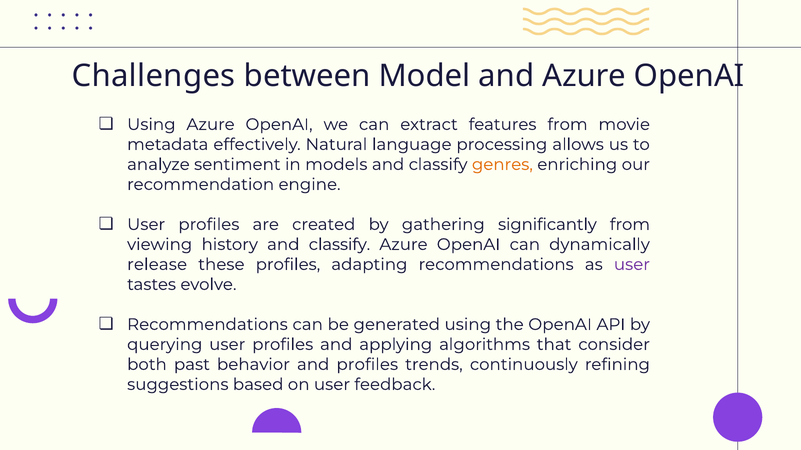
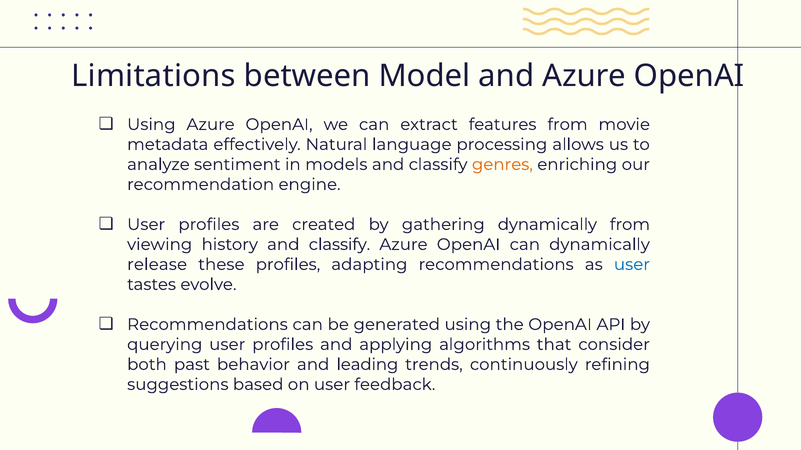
Challenges: Challenges -> Limitations
gathering significantly: significantly -> dynamically
user at (632, 265) colour: purple -> blue
and profiles: profiles -> leading
